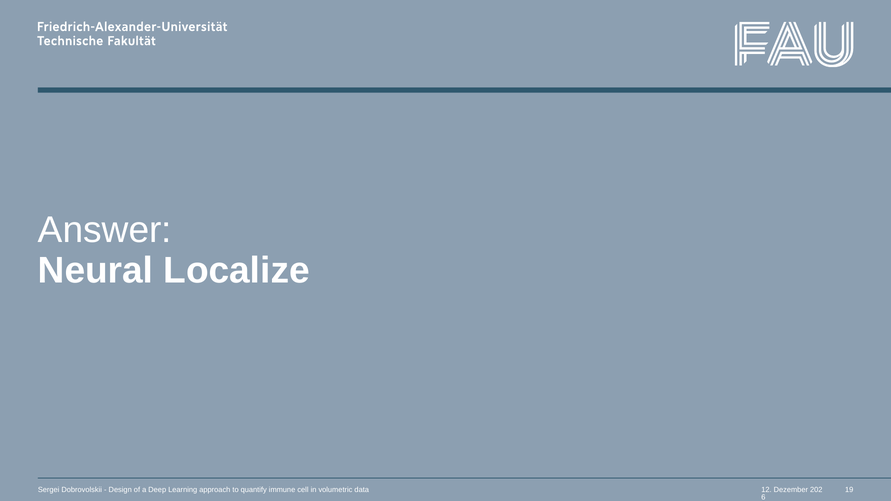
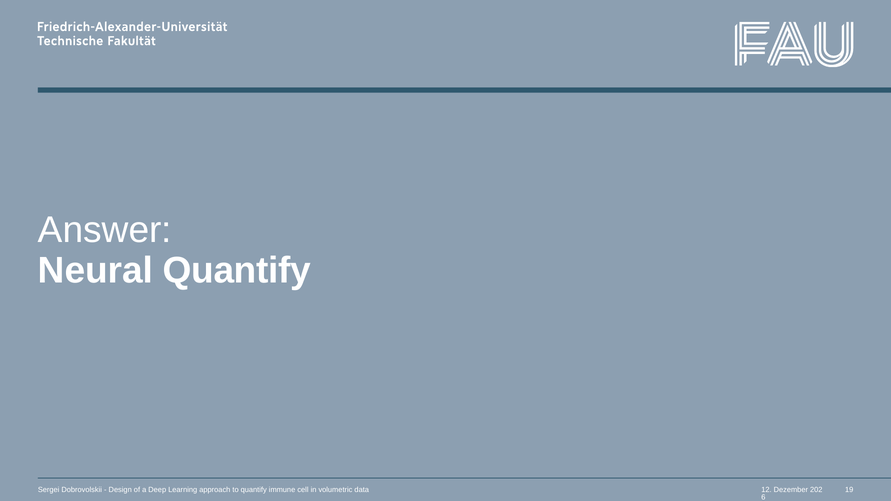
Neural Localize: Localize -> Quantify
